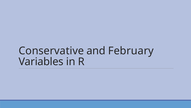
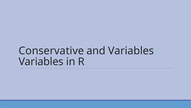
and February: February -> Variables
